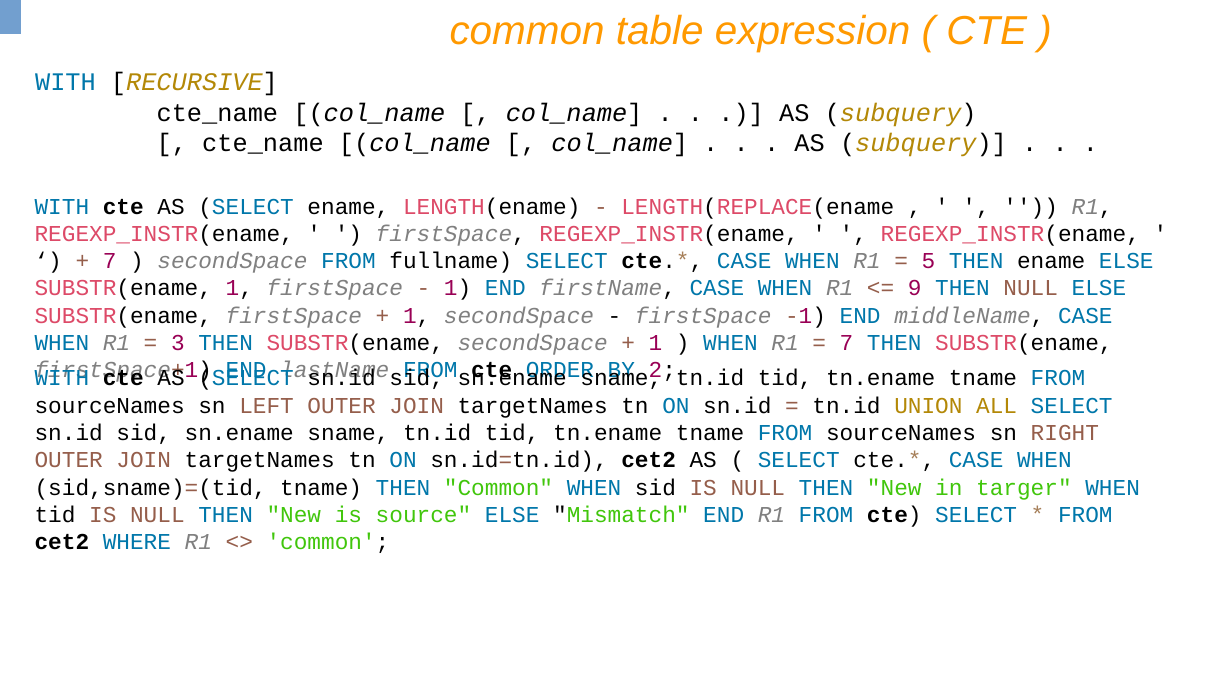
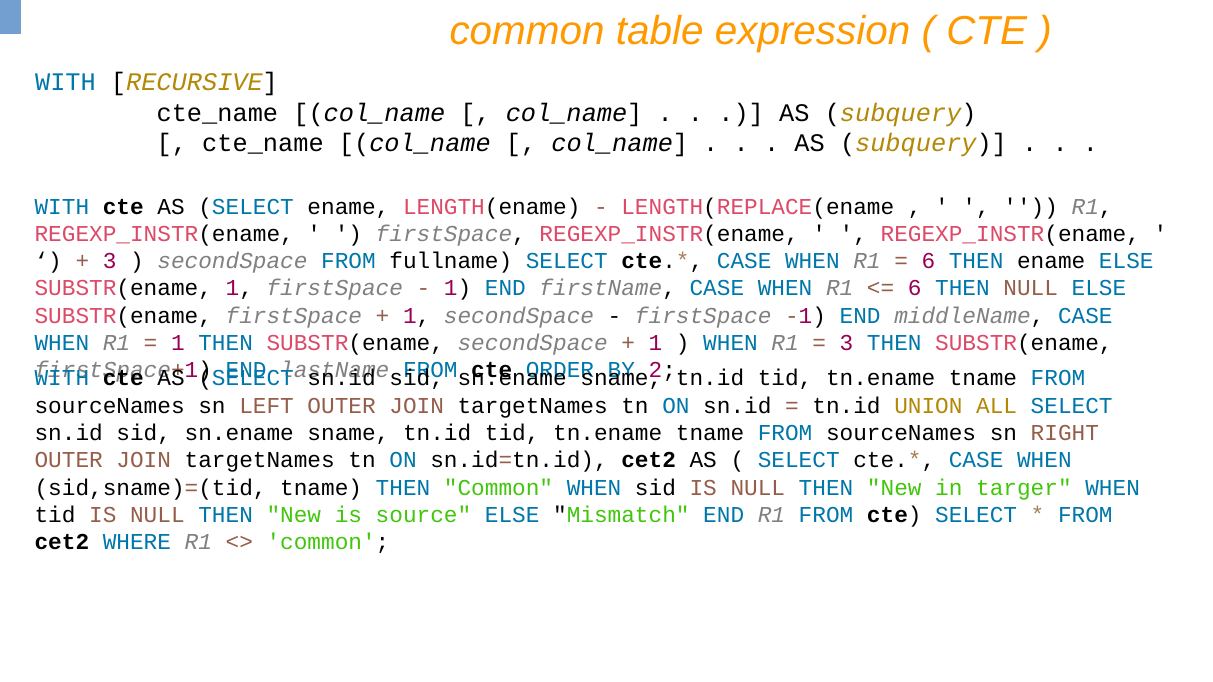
7 at (110, 261): 7 -> 3
5 at (928, 261): 5 -> 6
9 at (915, 289): 9 -> 6
3 at (178, 343): 3 -> 1
7 at (847, 343): 7 -> 3
